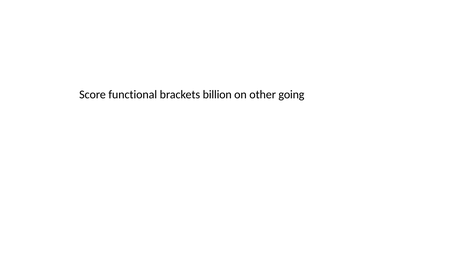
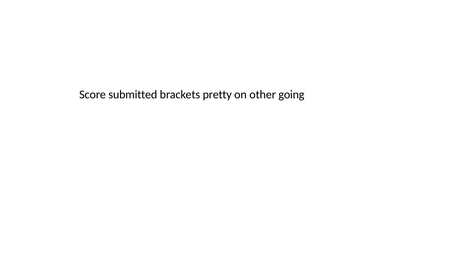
functional: functional -> submitted
billion: billion -> pretty
